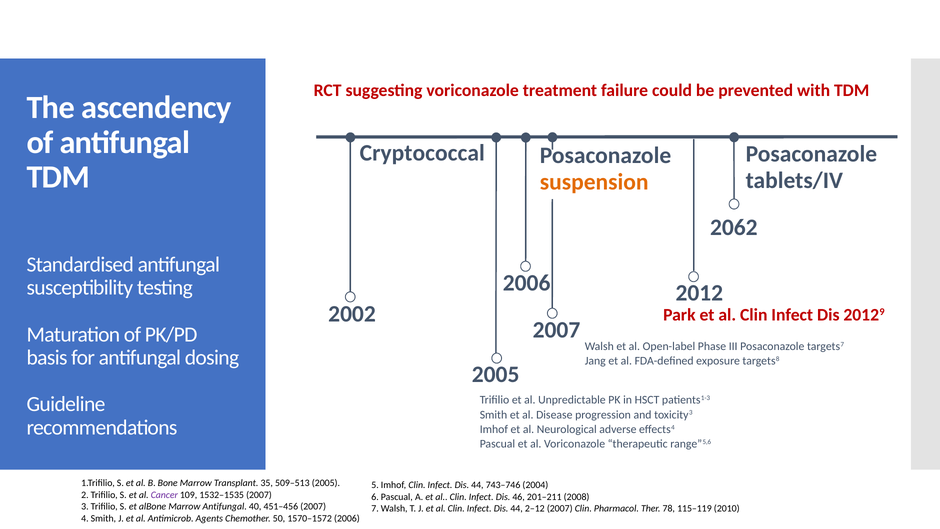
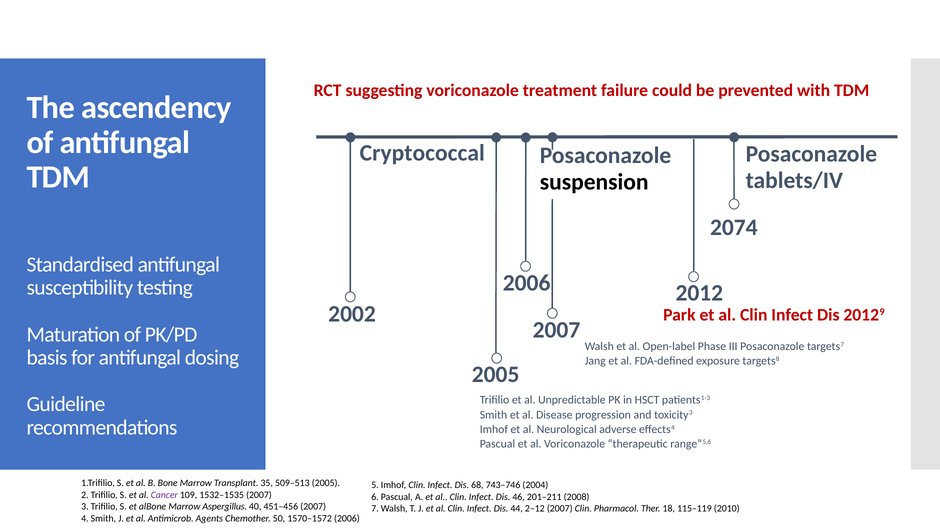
suspension colour: orange -> black
2062: 2062 -> 2074
44 at (477, 485): 44 -> 68
Marrow Antifungal: Antifungal -> Aspergillus
78: 78 -> 18
